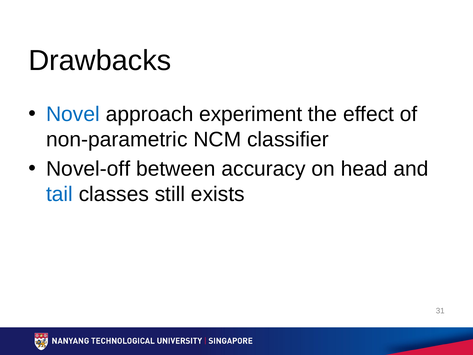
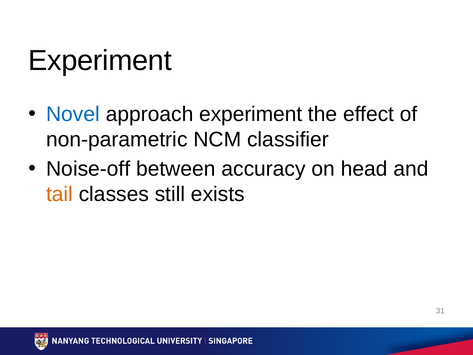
Drawbacks at (100, 61): Drawbacks -> Experiment
Novel-off: Novel-off -> Noise-off
tail colour: blue -> orange
